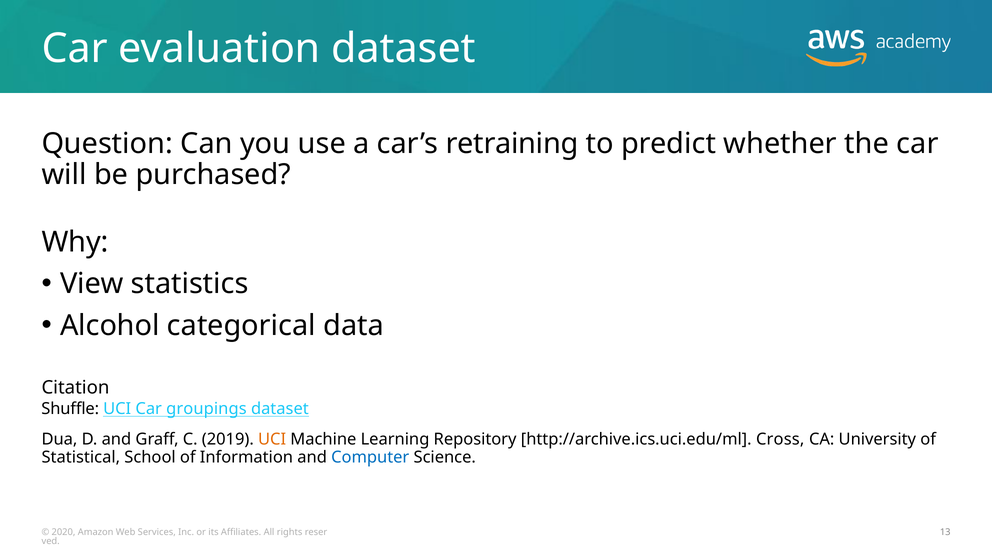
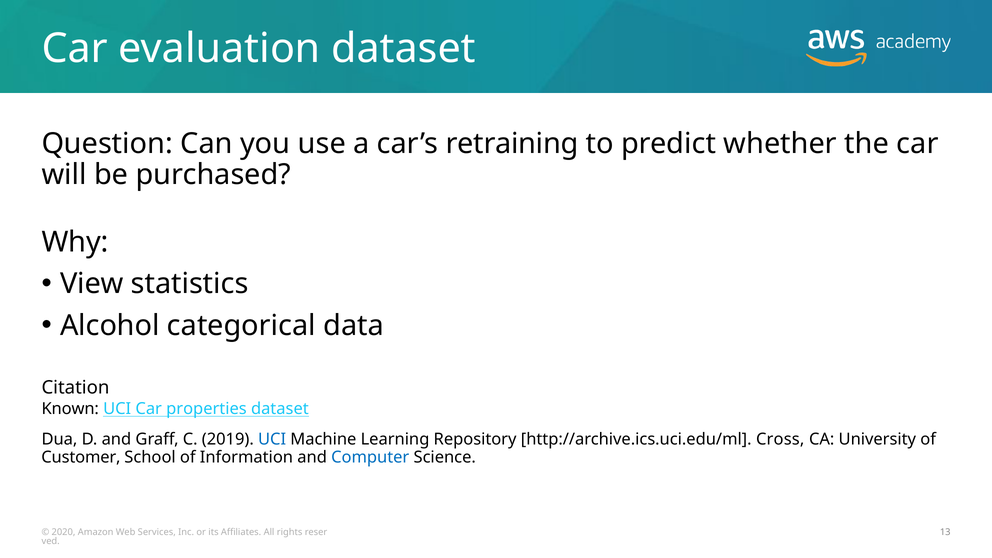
Shuffle: Shuffle -> Known
groupings: groupings -> properties
UCI at (272, 439) colour: orange -> blue
Statistical: Statistical -> Customer
